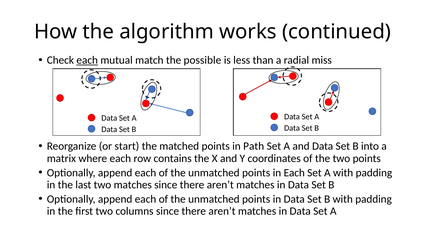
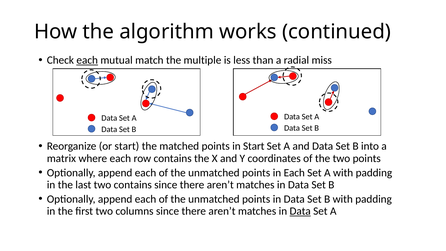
possible: possible -> multiple
in Path: Path -> Start
two matches: matches -> contains
Data at (300, 211) underline: none -> present
